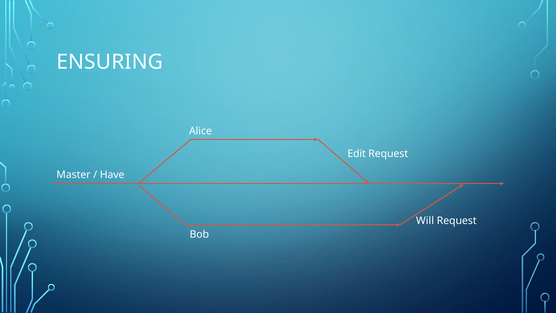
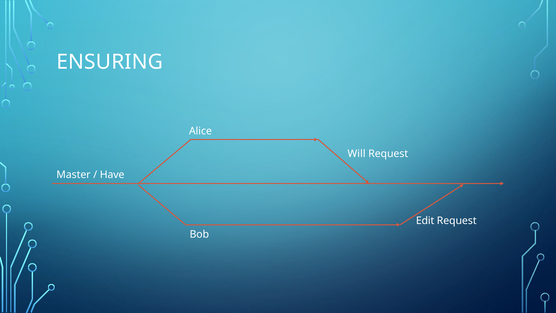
Edit: Edit -> Will
Will: Will -> Edit
